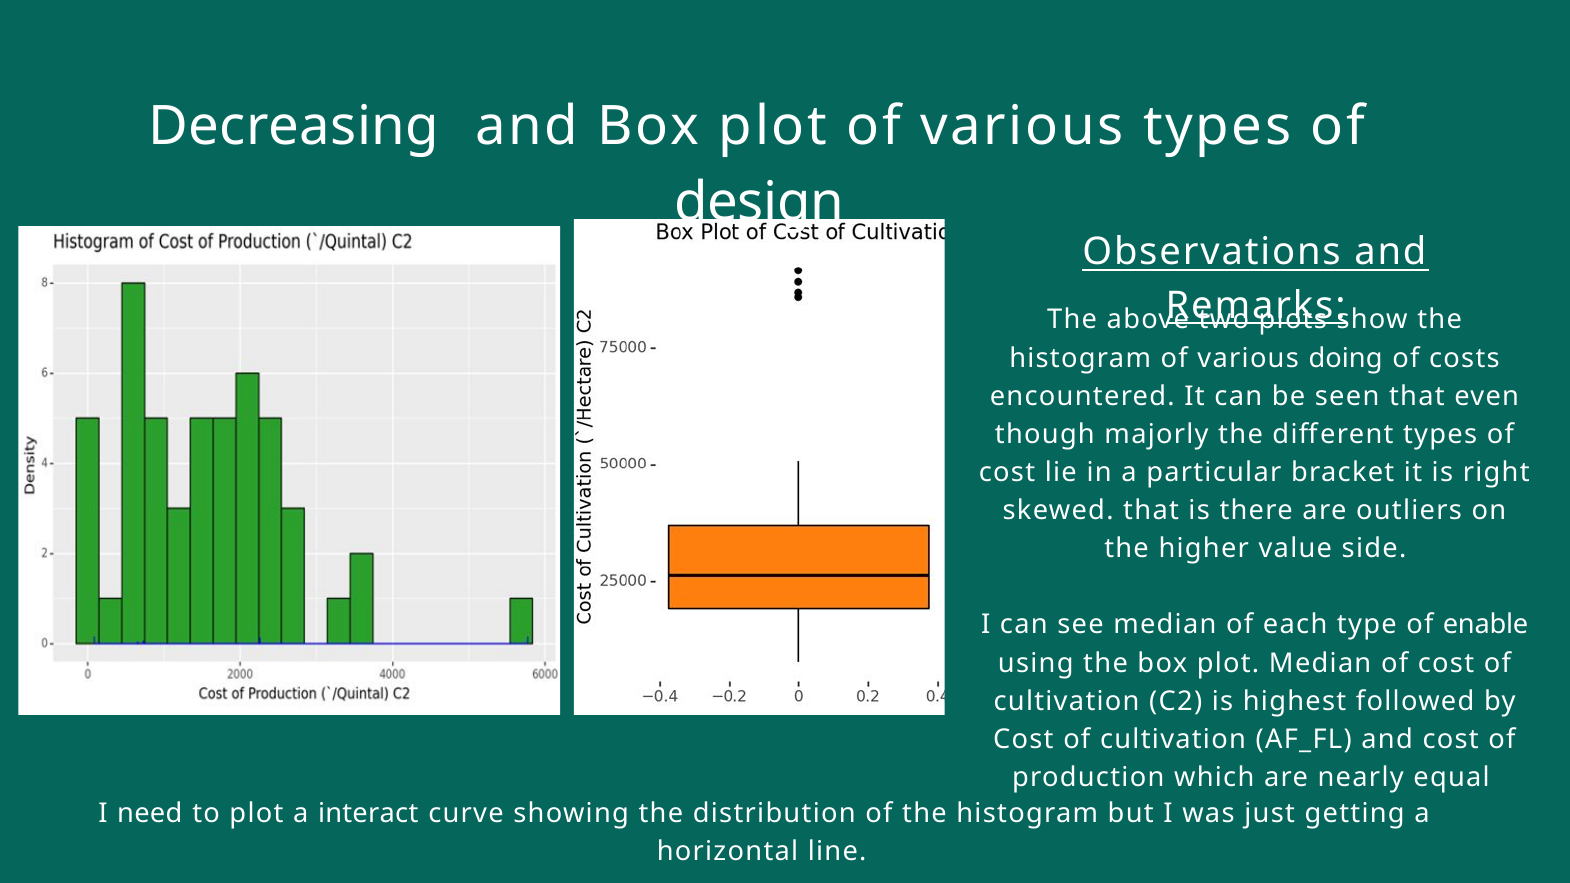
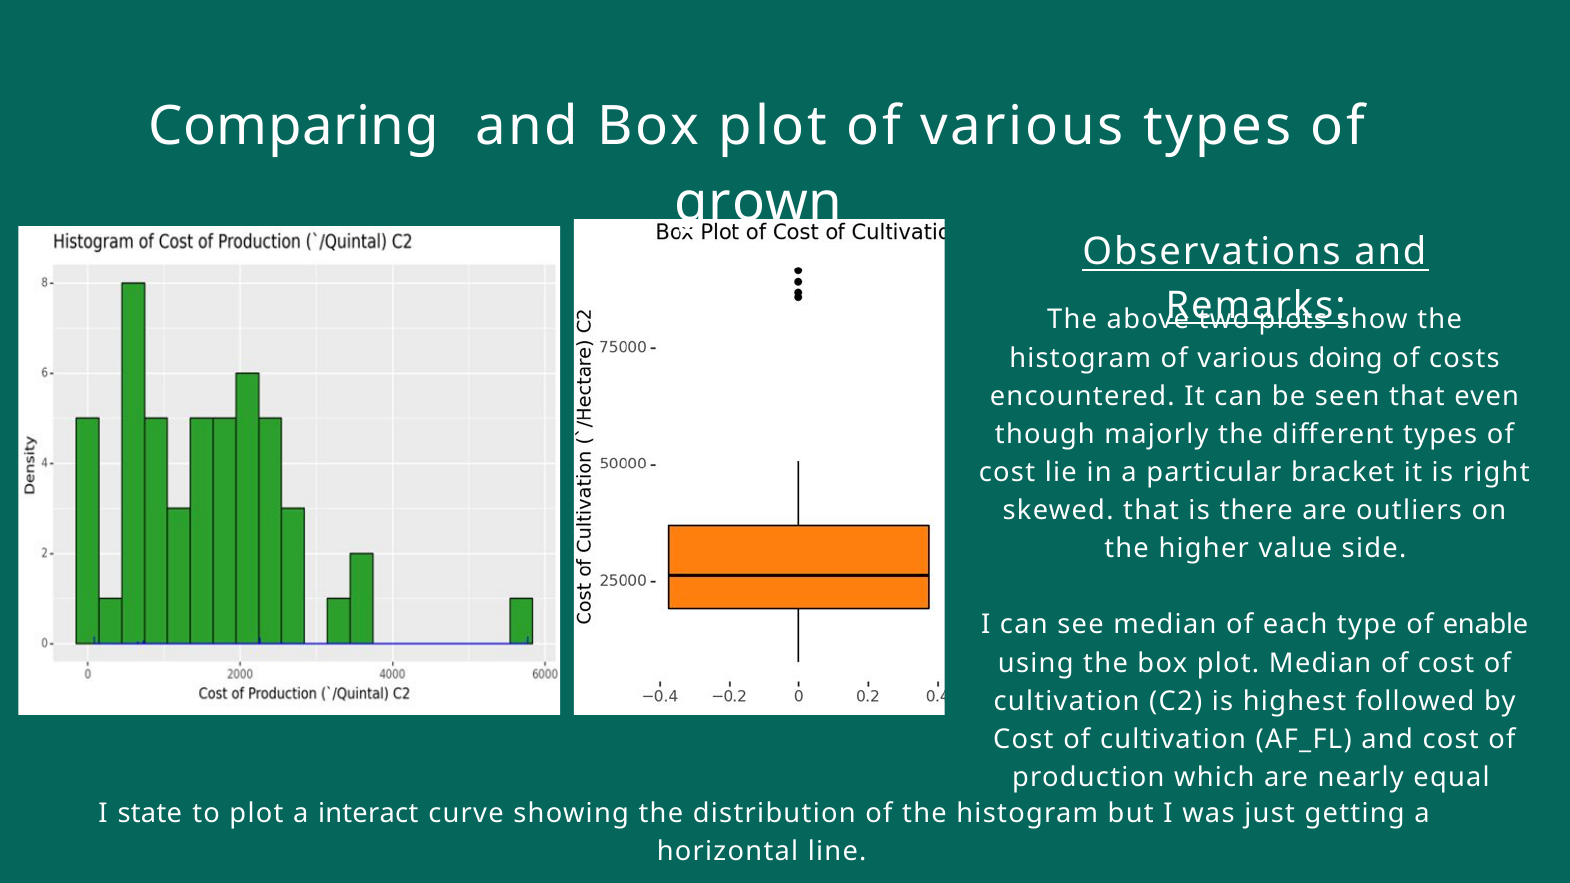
Decreasing: Decreasing -> Comparing
design: design -> grown
need: need -> state
